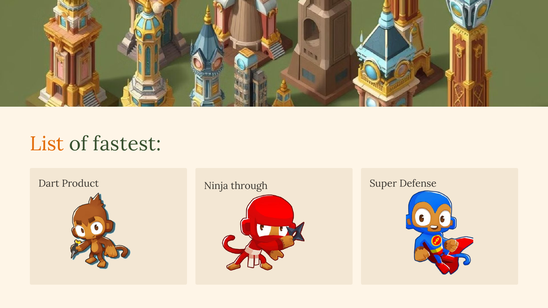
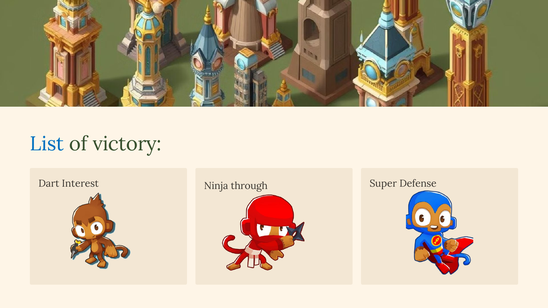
List colour: orange -> blue
fastest: fastest -> victory
Product: Product -> Interest
